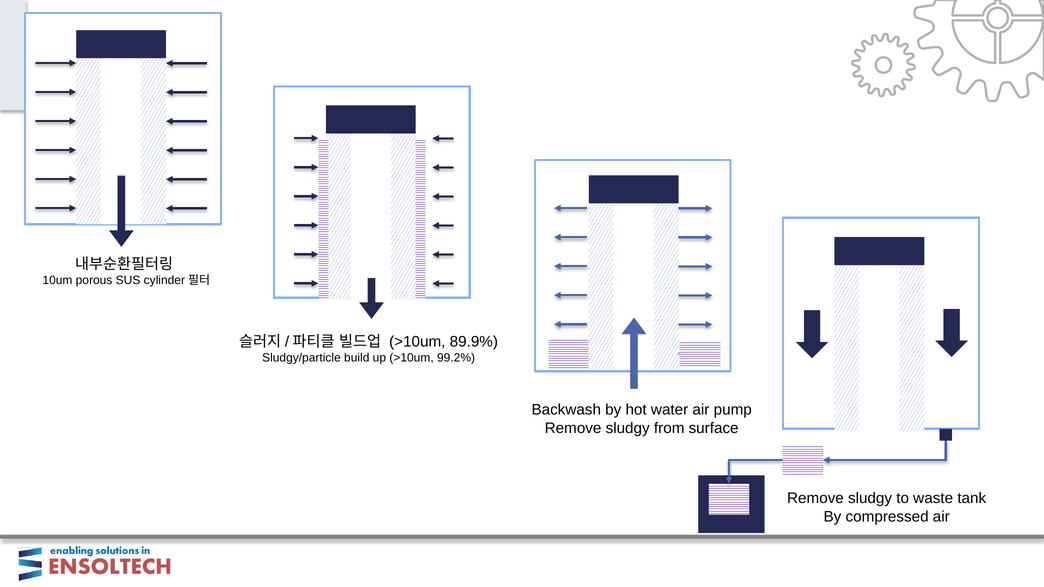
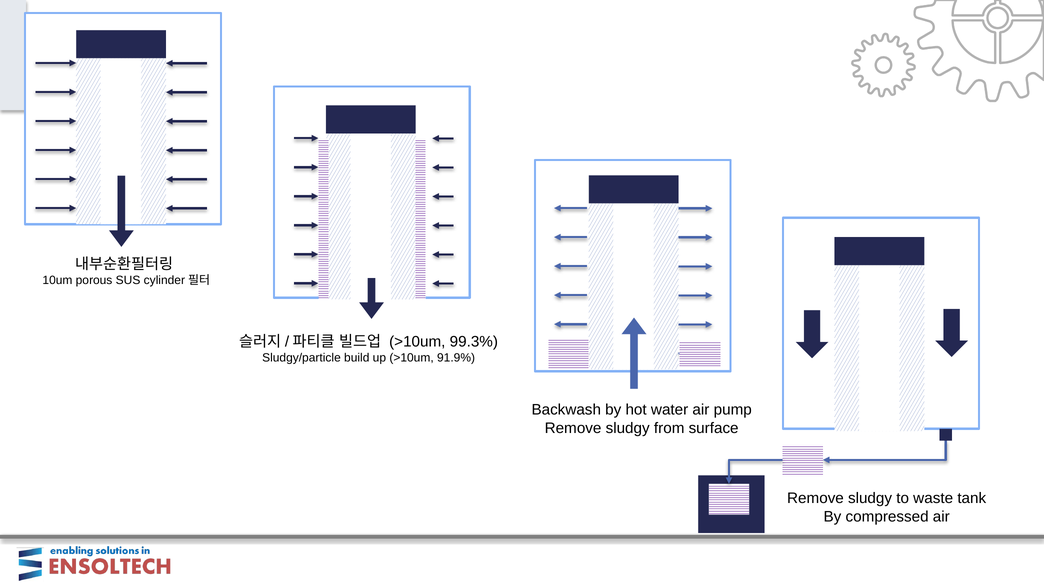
89.9%: 89.9% -> 99.3%
99.2%: 99.2% -> 91.9%
